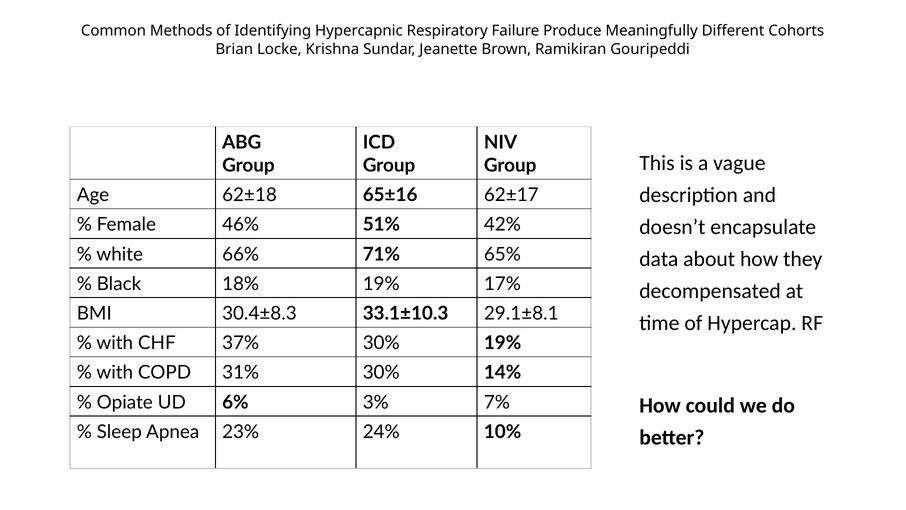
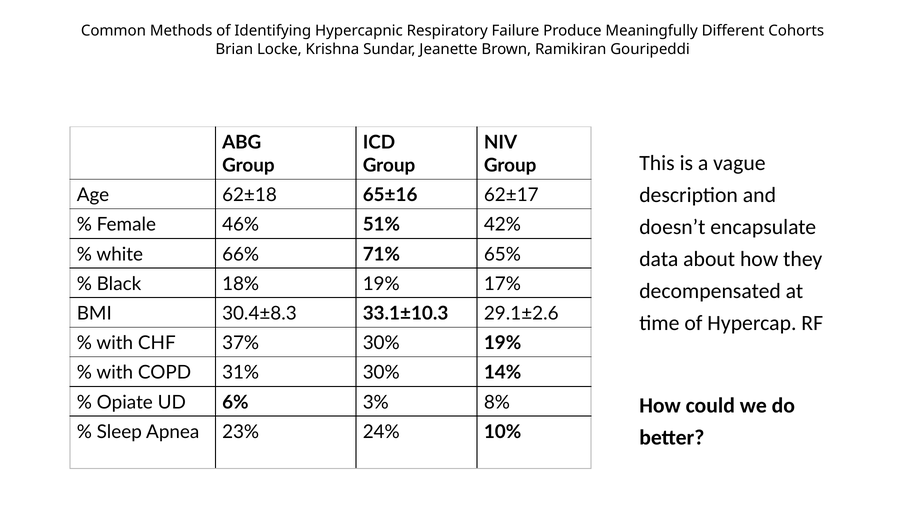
29.1±8.1: 29.1±8.1 -> 29.1±2.6
7%: 7% -> 8%
